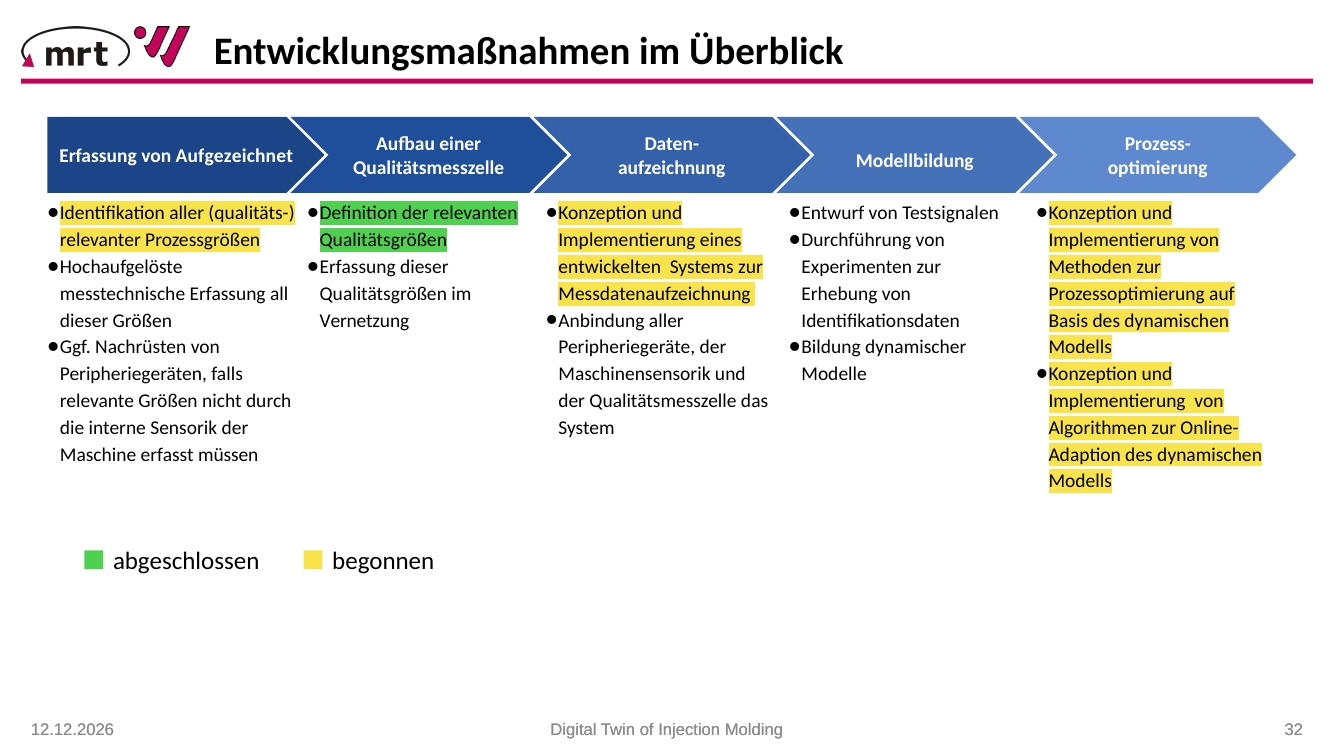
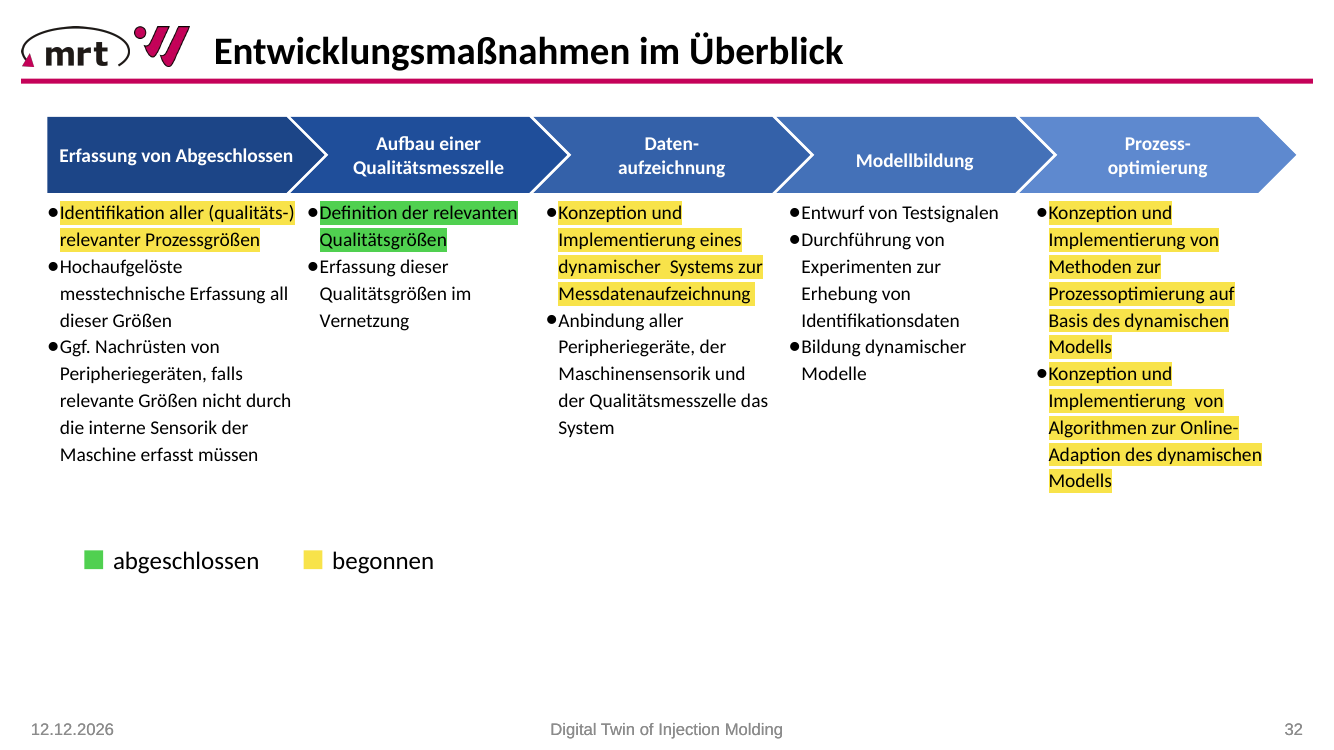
von Aufgezeichnet: Aufgezeichnet -> Abgeschlossen
entwickelten at (610, 267): entwickelten -> dynamischer
